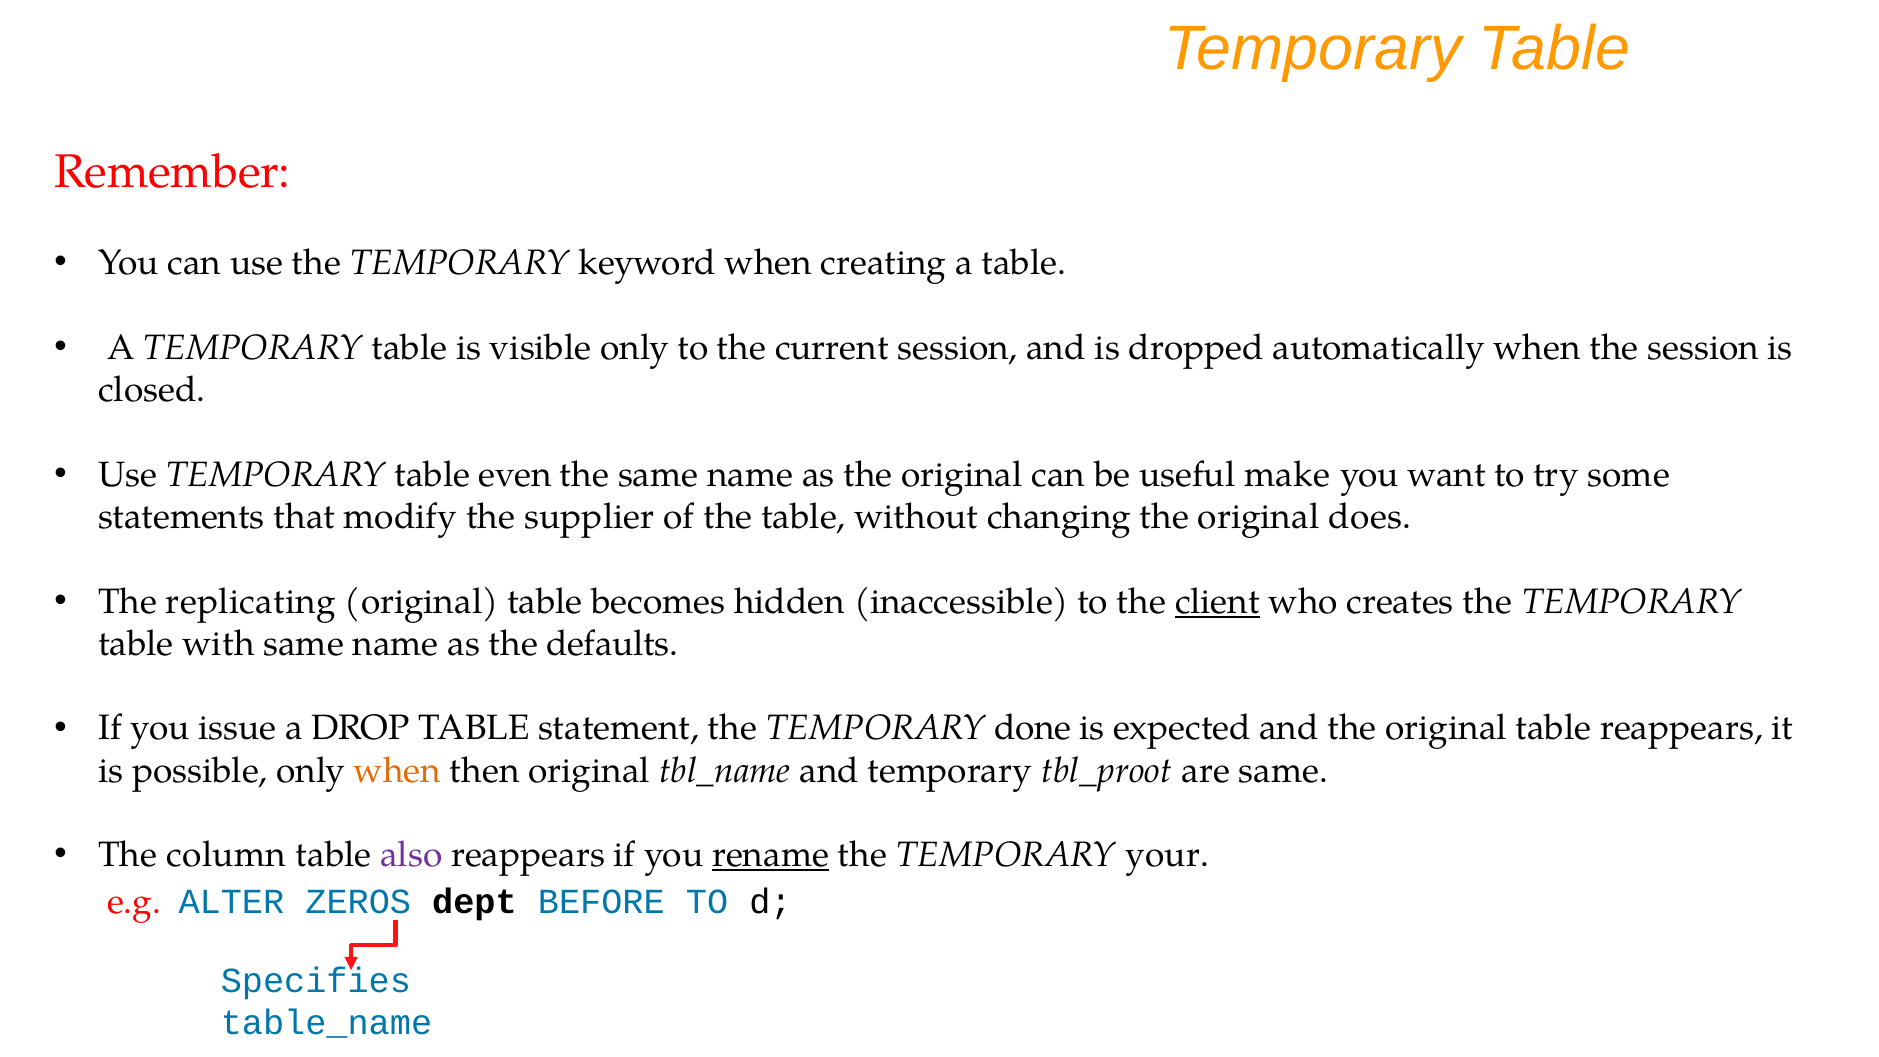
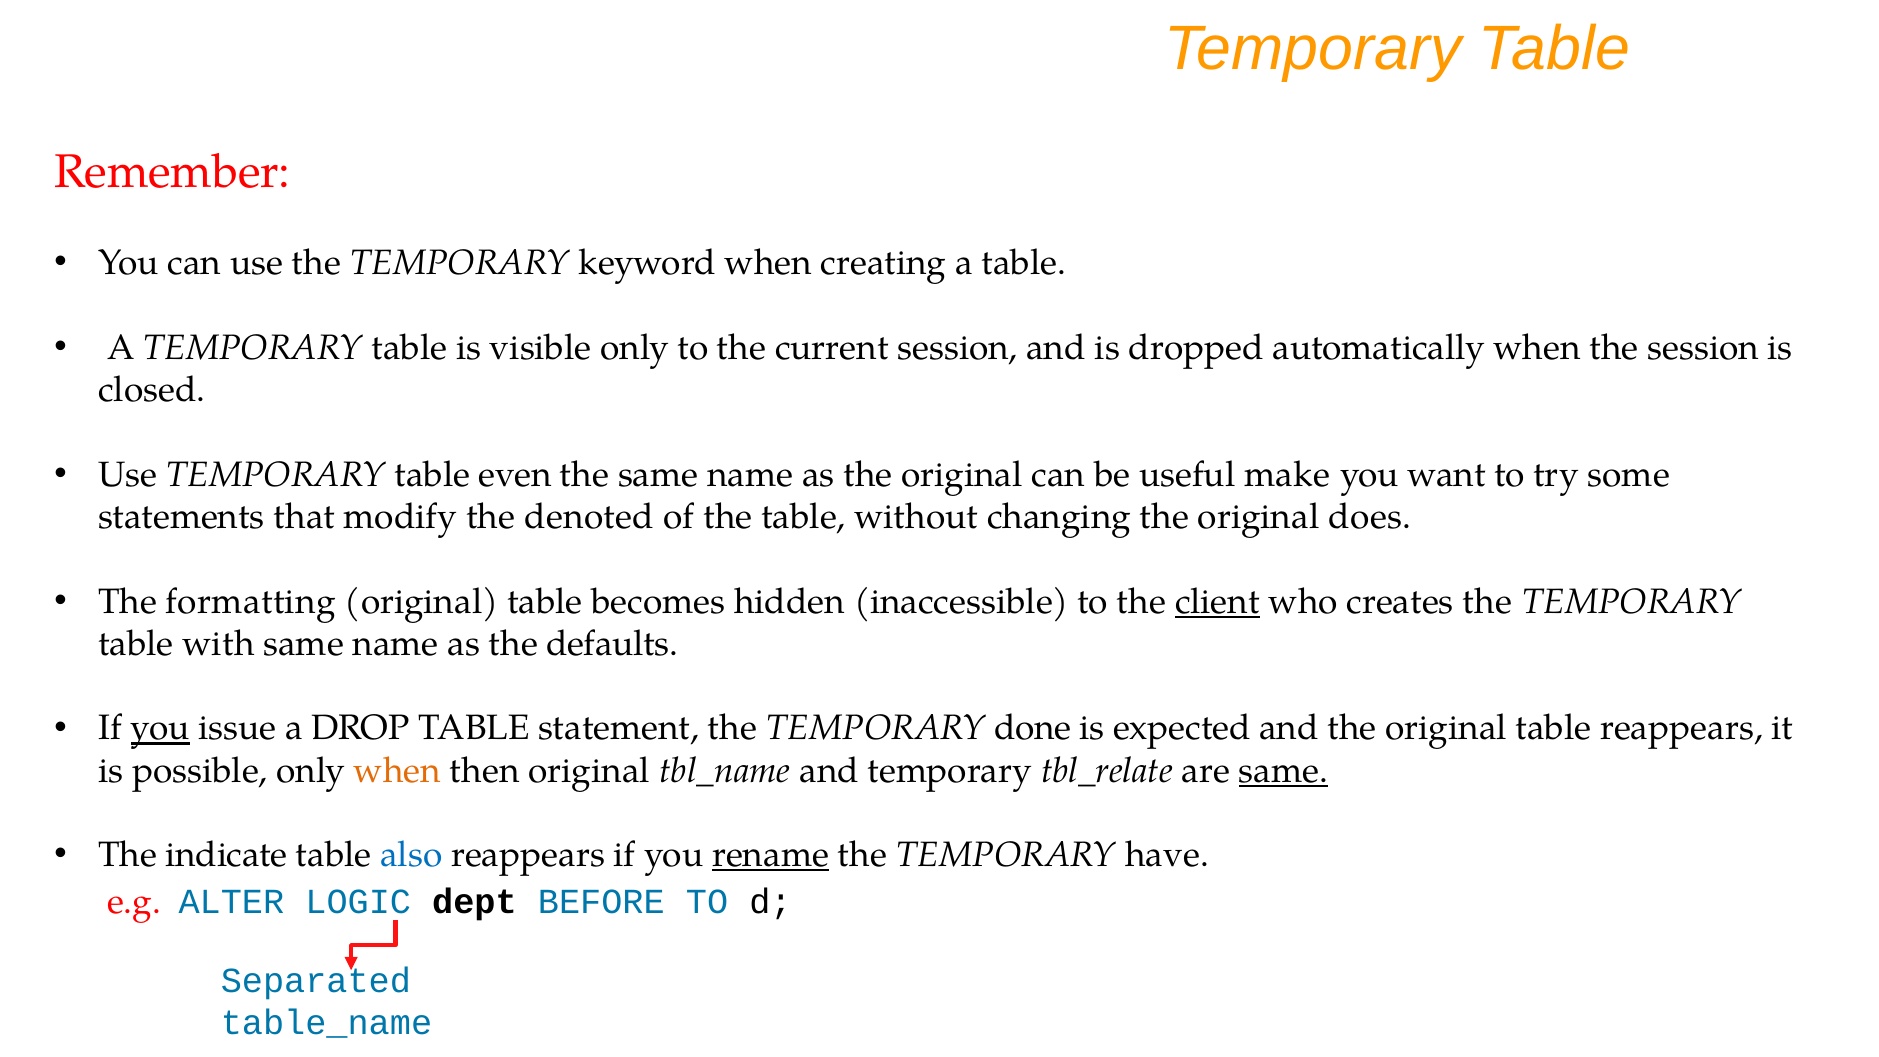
supplier: supplier -> denoted
replicating: replicating -> formatting
you at (160, 728) underline: none -> present
tbl_proot: tbl_proot -> tbl_relate
same at (1283, 771) underline: none -> present
column: column -> indicate
also colour: purple -> blue
your: your -> have
ZEROS: ZEROS -> LOGIC
Specifies: Specifies -> Separated
